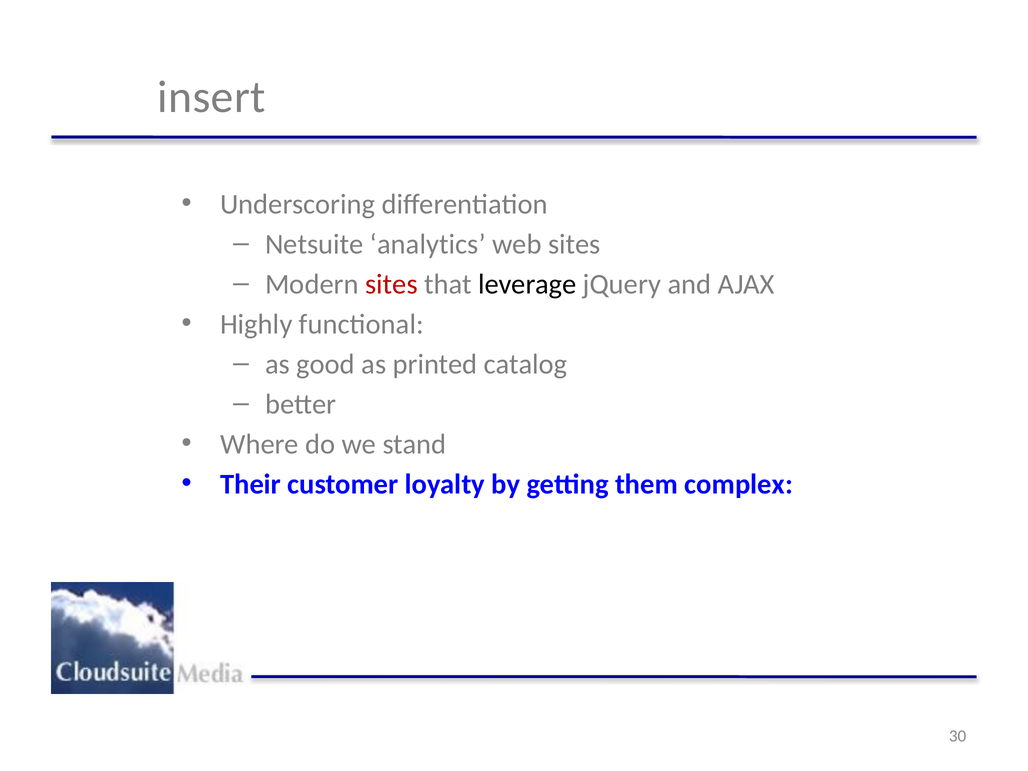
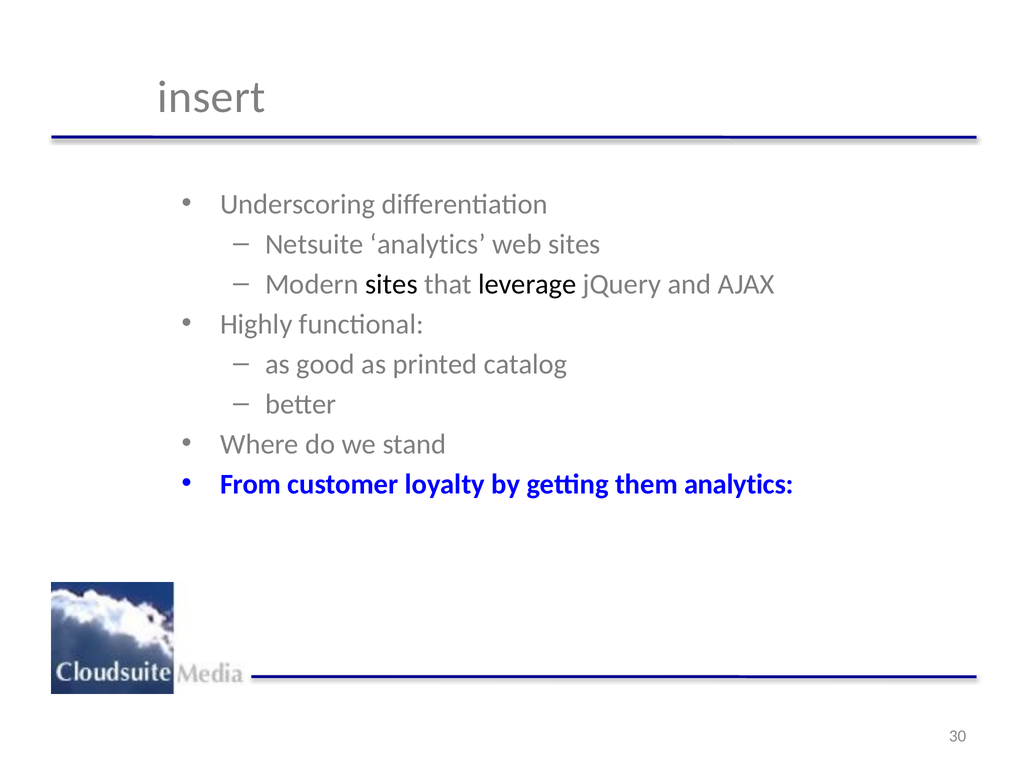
sites at (392, 284) colour: red -> black
Their: Their -> From
them complex: complex -> analytics
